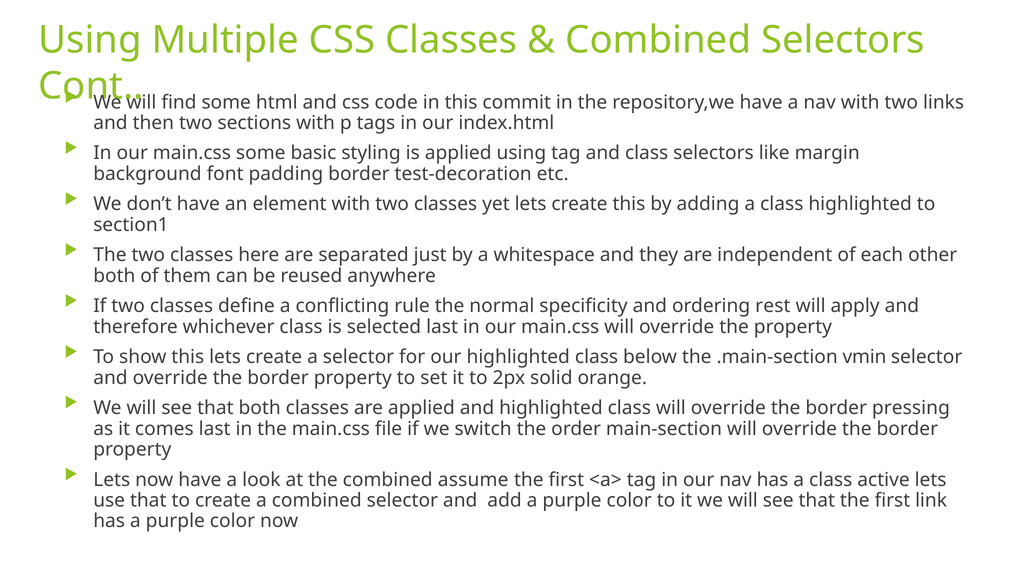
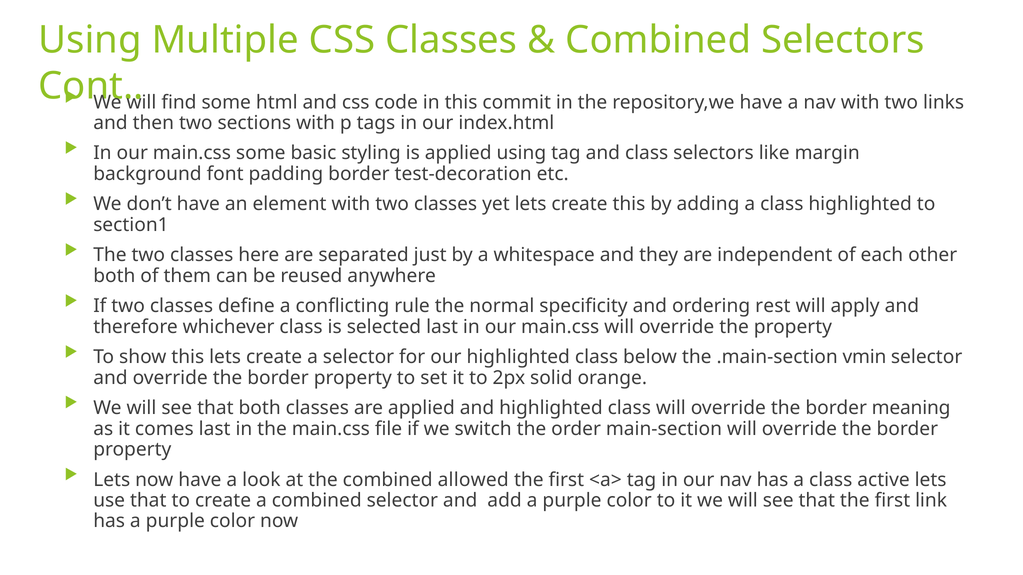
pressing: pressing -> meaning
assume: assume -> allowed
